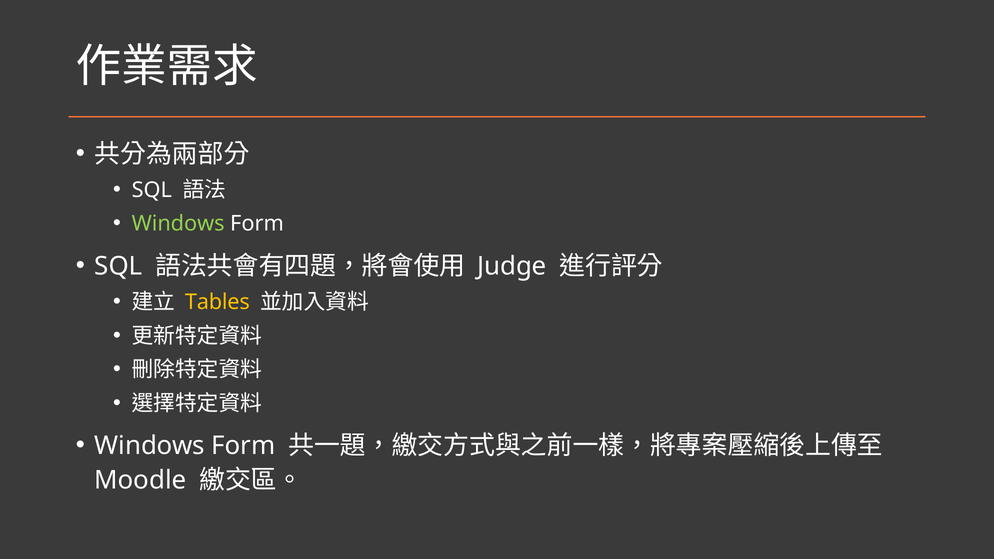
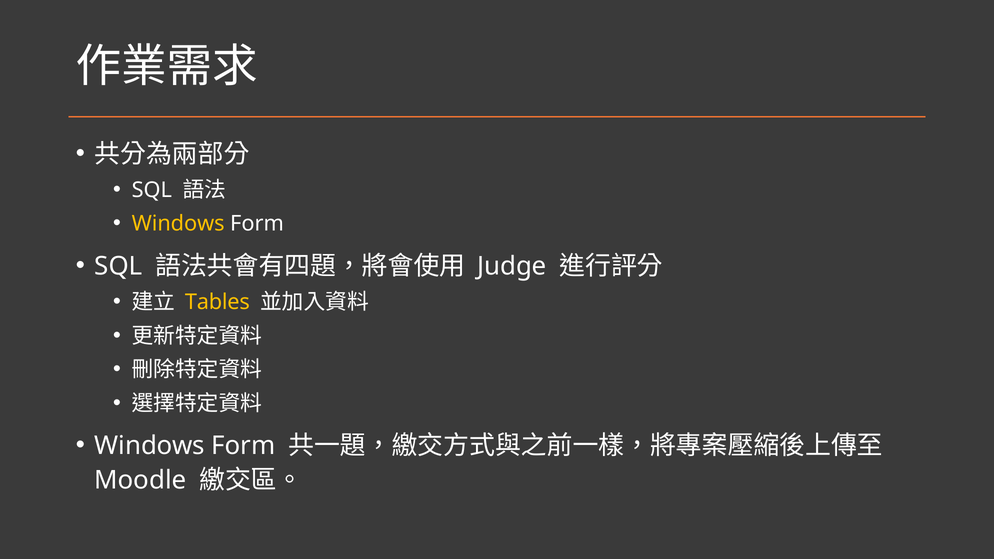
Windows at (178, 224) colour: light green -> yellow
